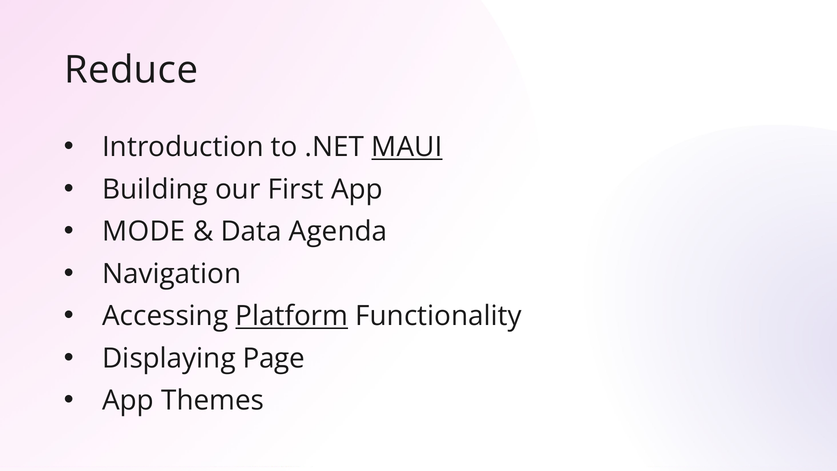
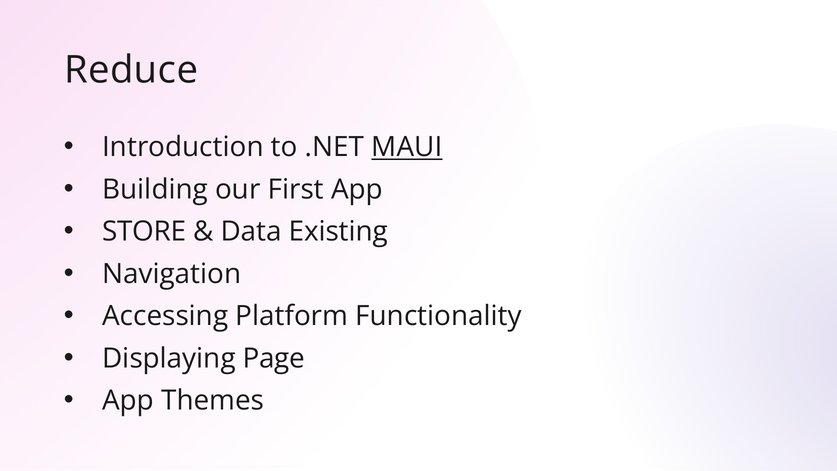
MODE: MODE -> STORE
Agenda: Agenda -> Existing
Platform underline: present -> none
